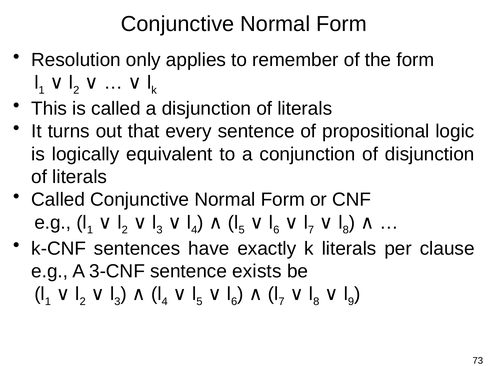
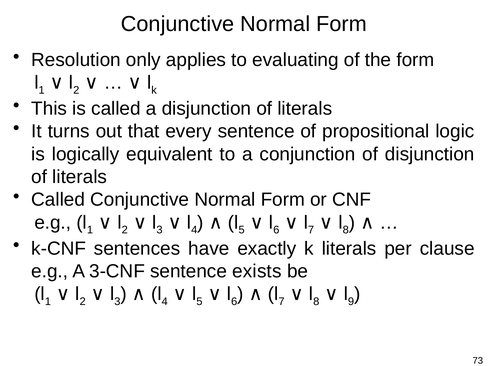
remember: remember -> evaluating
